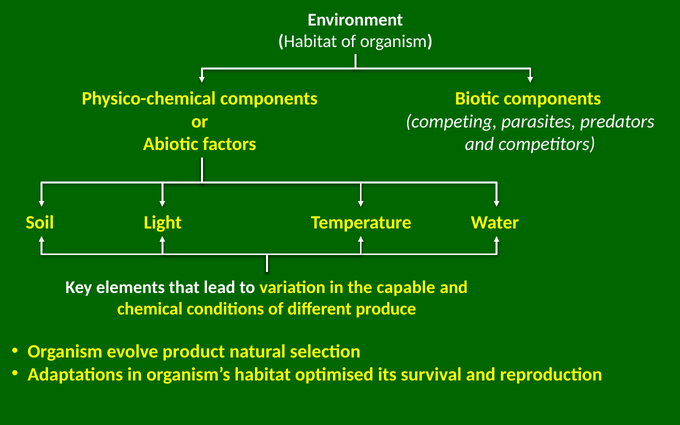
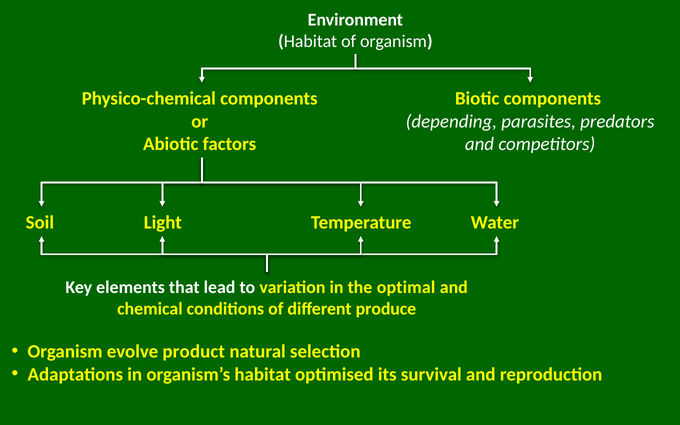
competing: competing -> depending
capable: capable -> optimal
